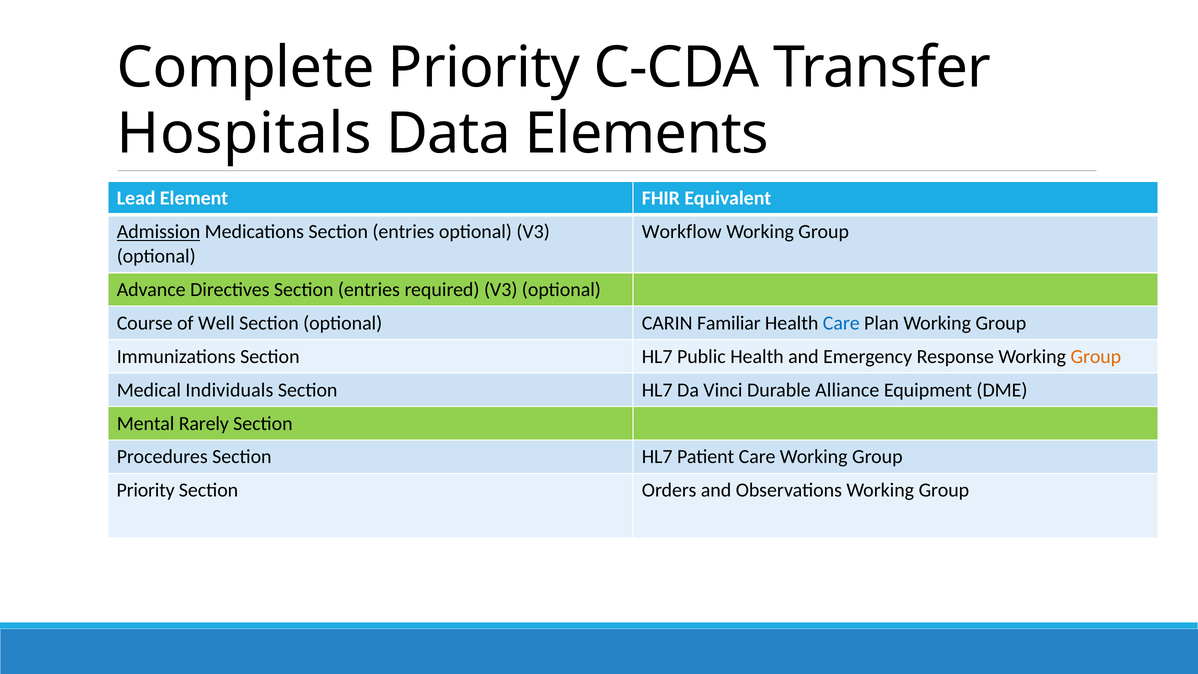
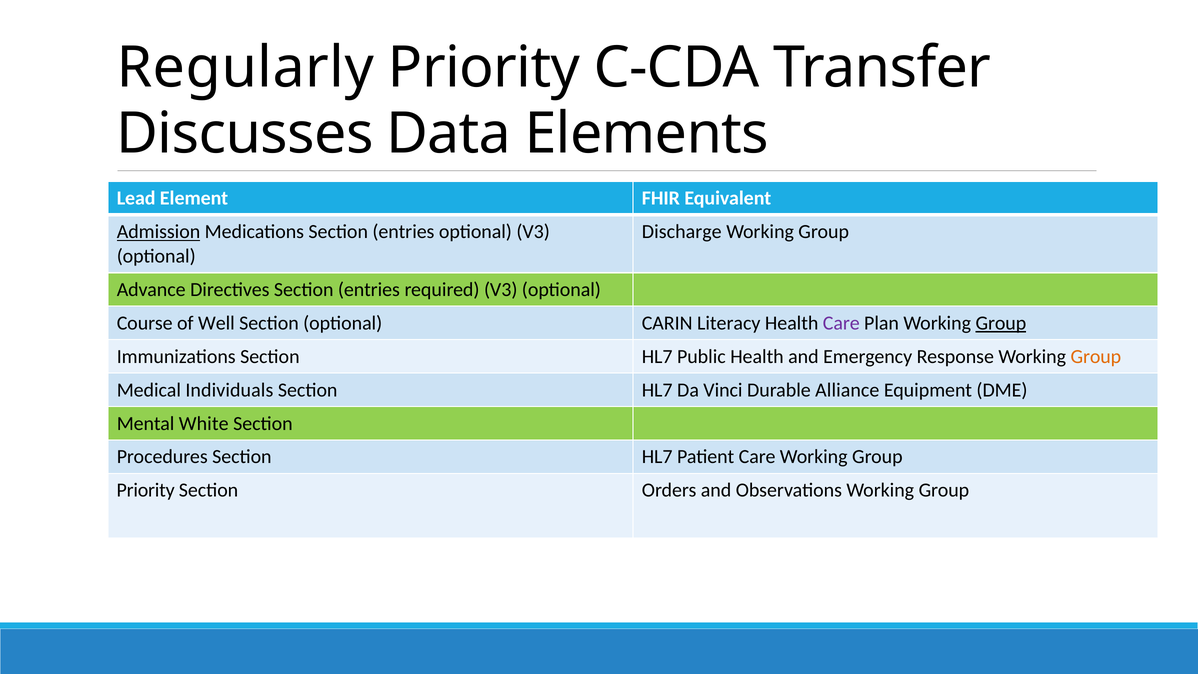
Complete: Complete -> Regularly
Hospitals: Hospitals -> Discusses
Workflow: Workflow -> Discharge
Familiar: Familiar -> Literacy
Care at (841, 323) colour: blue -> purple
Group at (1001, 323) underline: none -> present
Rarely: Rarely -> White
